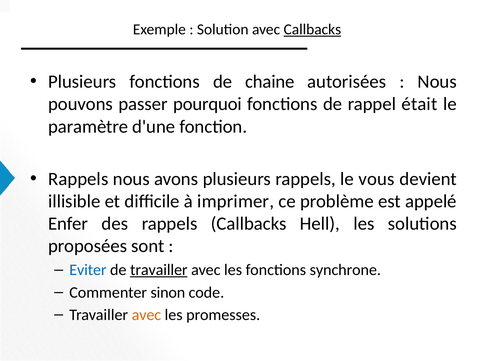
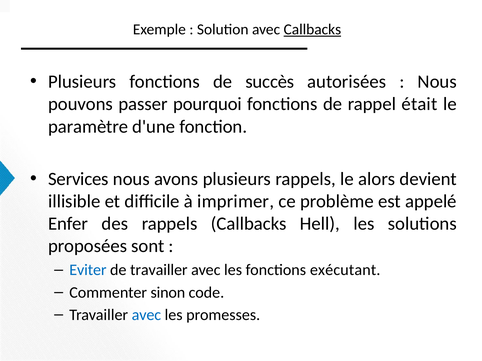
chaine: chaine -> succès
Rappels at (78, 179): Rappels -> Services
vous: vous -> alors
travailler at (159, 270) underline: present -> none
synchrone: synchrone -> exécutant
avec at (146, 315) colour: orange -> blue
